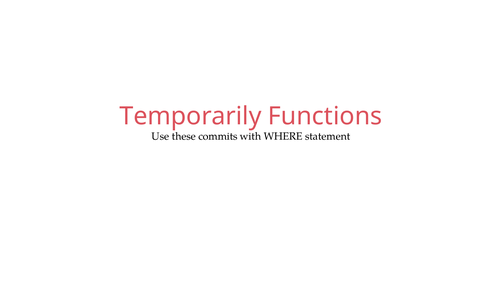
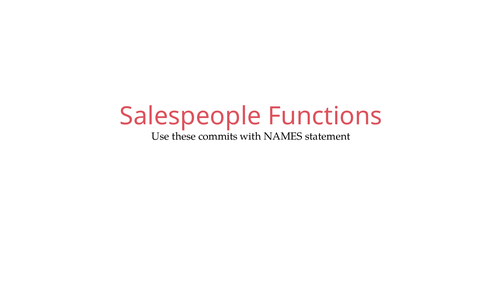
Temporarily: Temporarily -> Salespeople
WHERE: WHERE -> NAMES
